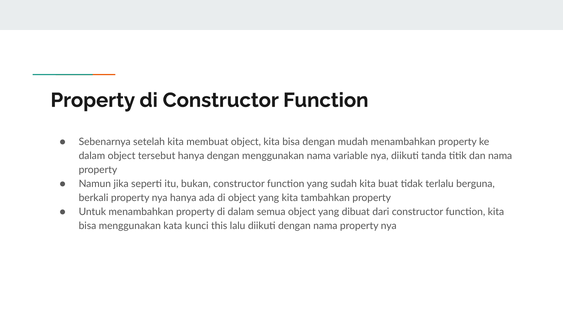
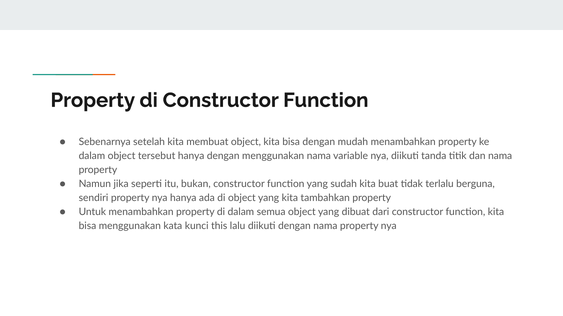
berkali: berkali -> sendiri
